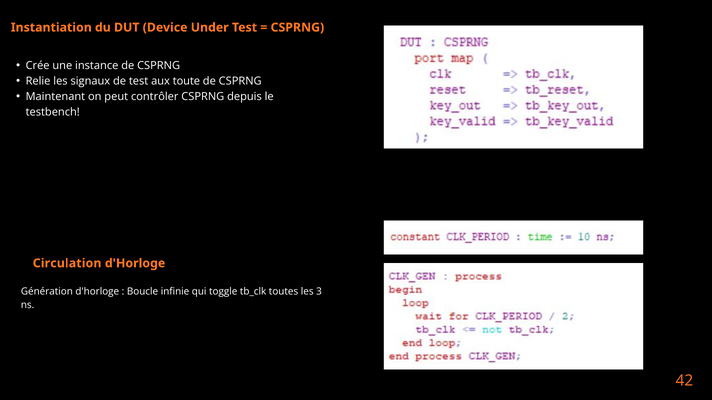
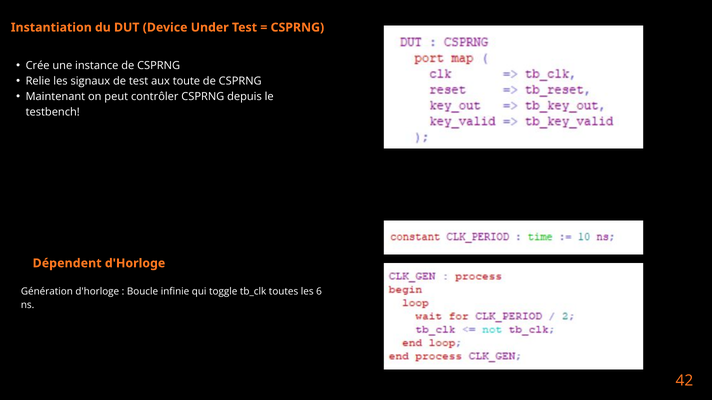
Circulation: Circulation -> Dépendent
3: 3 -> 6
